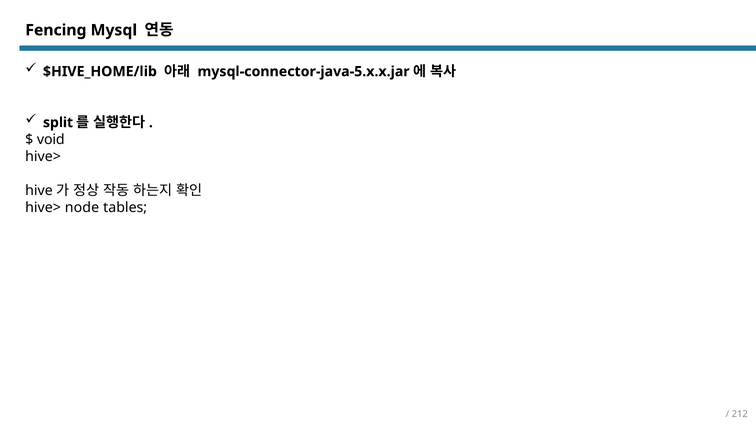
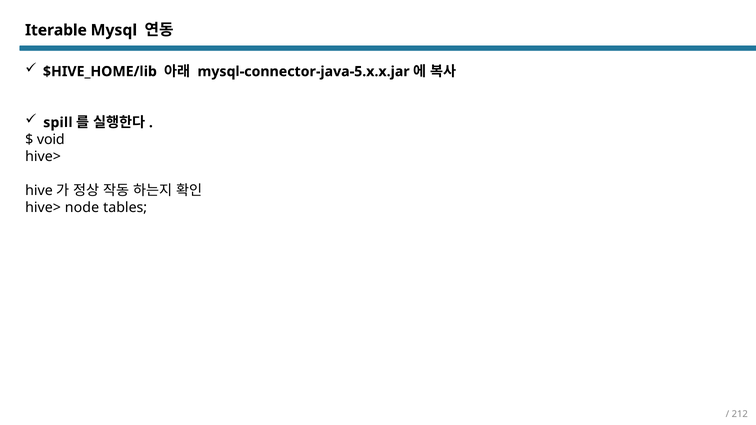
Fencing: Fencing -> Iterable
split: split -> spill
